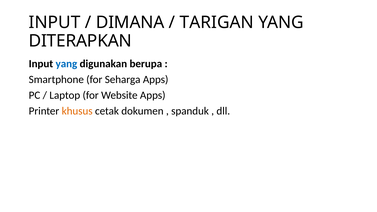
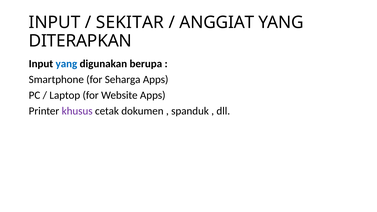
DIMANA: DIMANA -> SEKITAR
TARIGAN: TARIGAN -> ANGGIAT
khusus colour: orange -> purple
